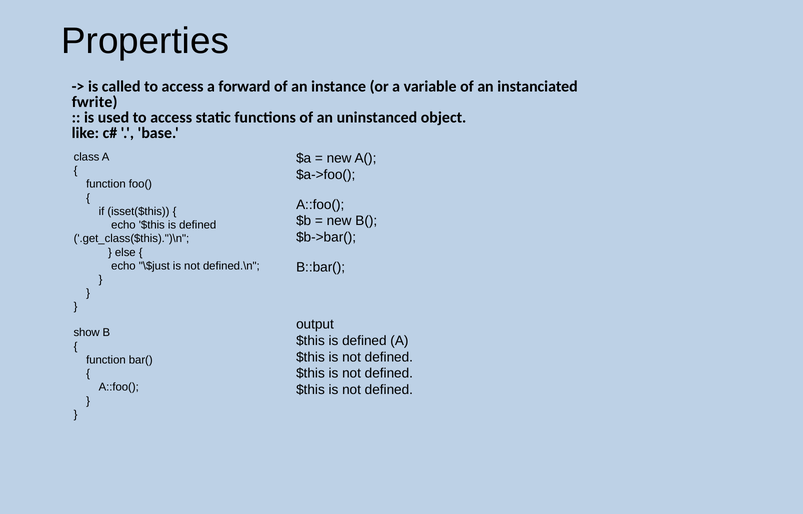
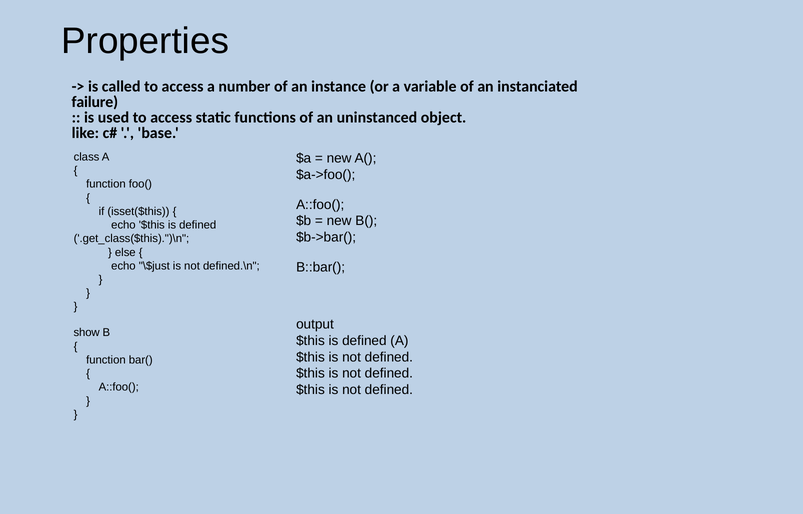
forward: forward -> number
fwrite: fwrite -> failure
